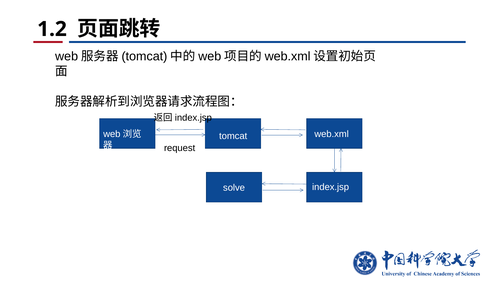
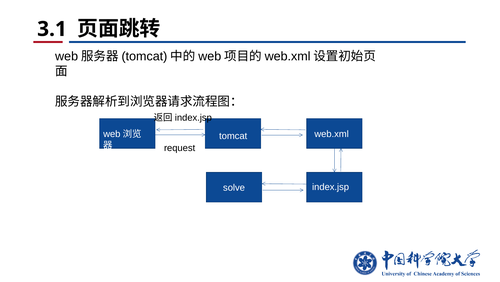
1.2: 1.2 -> 3.1
